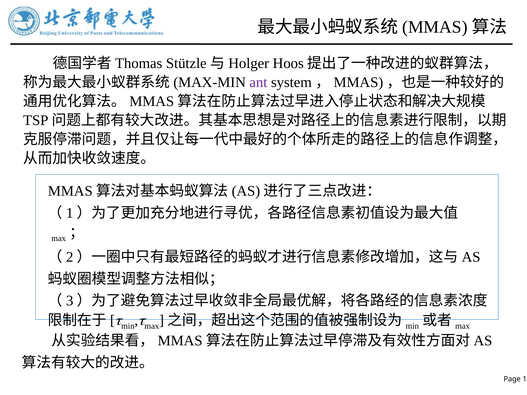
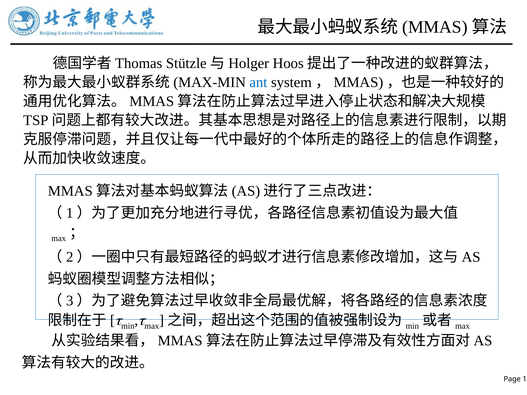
ant colour: purple -> blue
